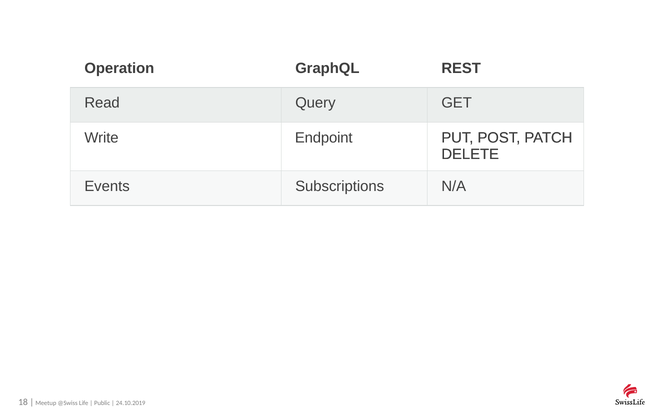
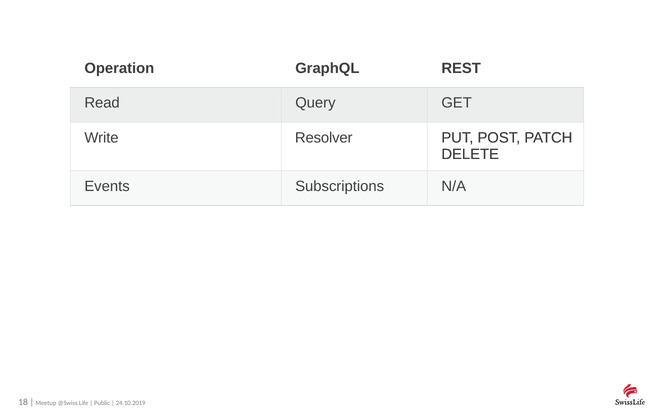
Endpoint: Endpoint -> Resolver
